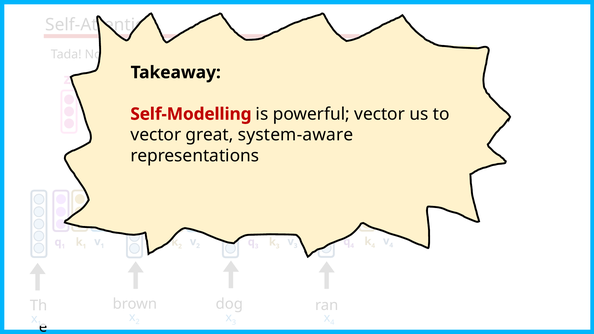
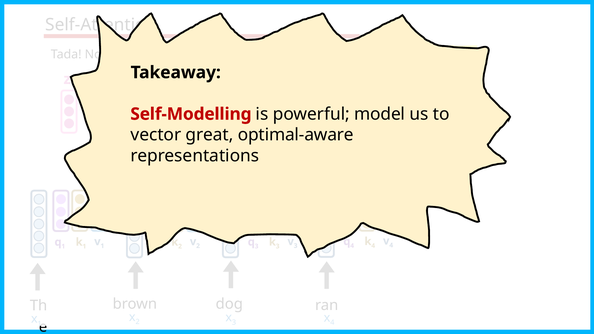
powerful vector: vector -> model
system-aware: system-aware -> optimal-aware
